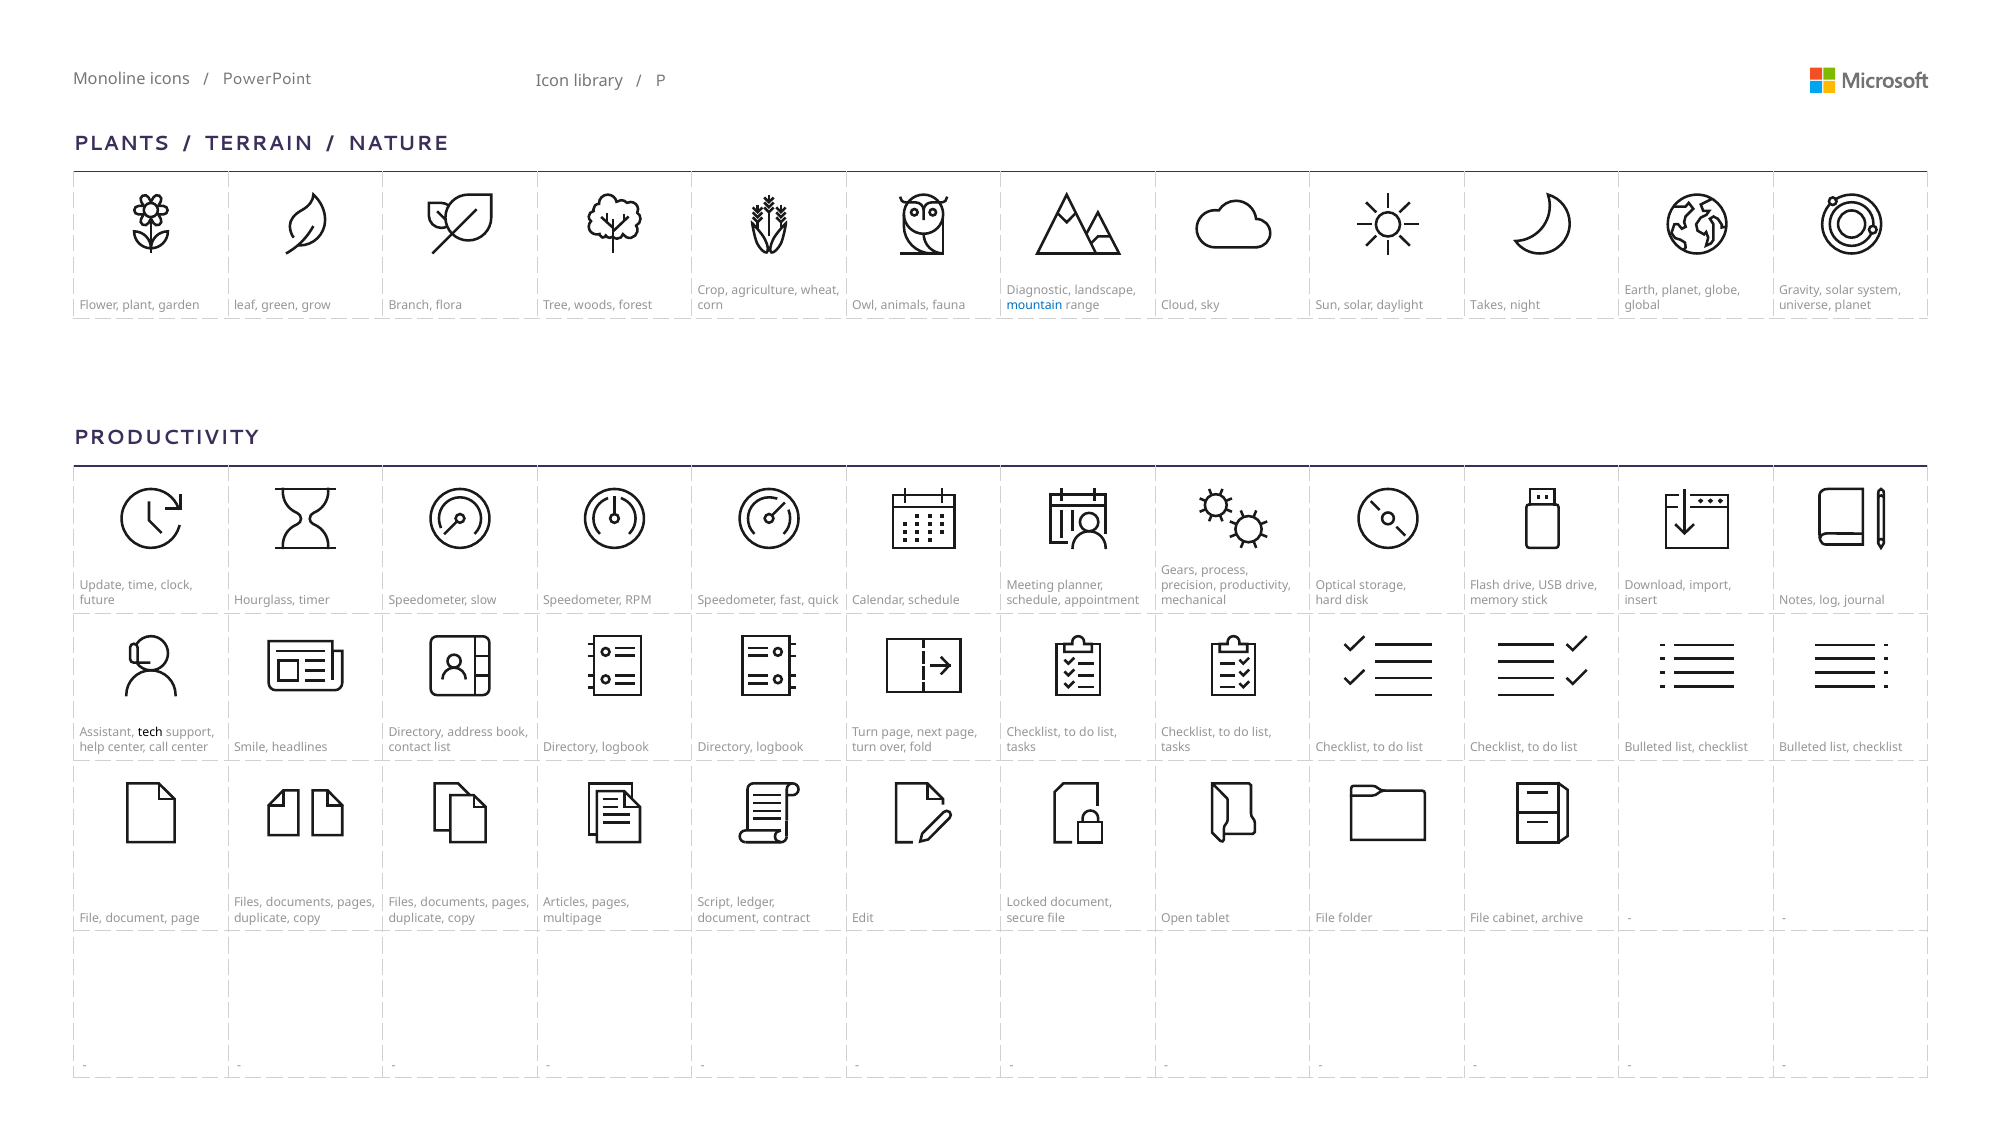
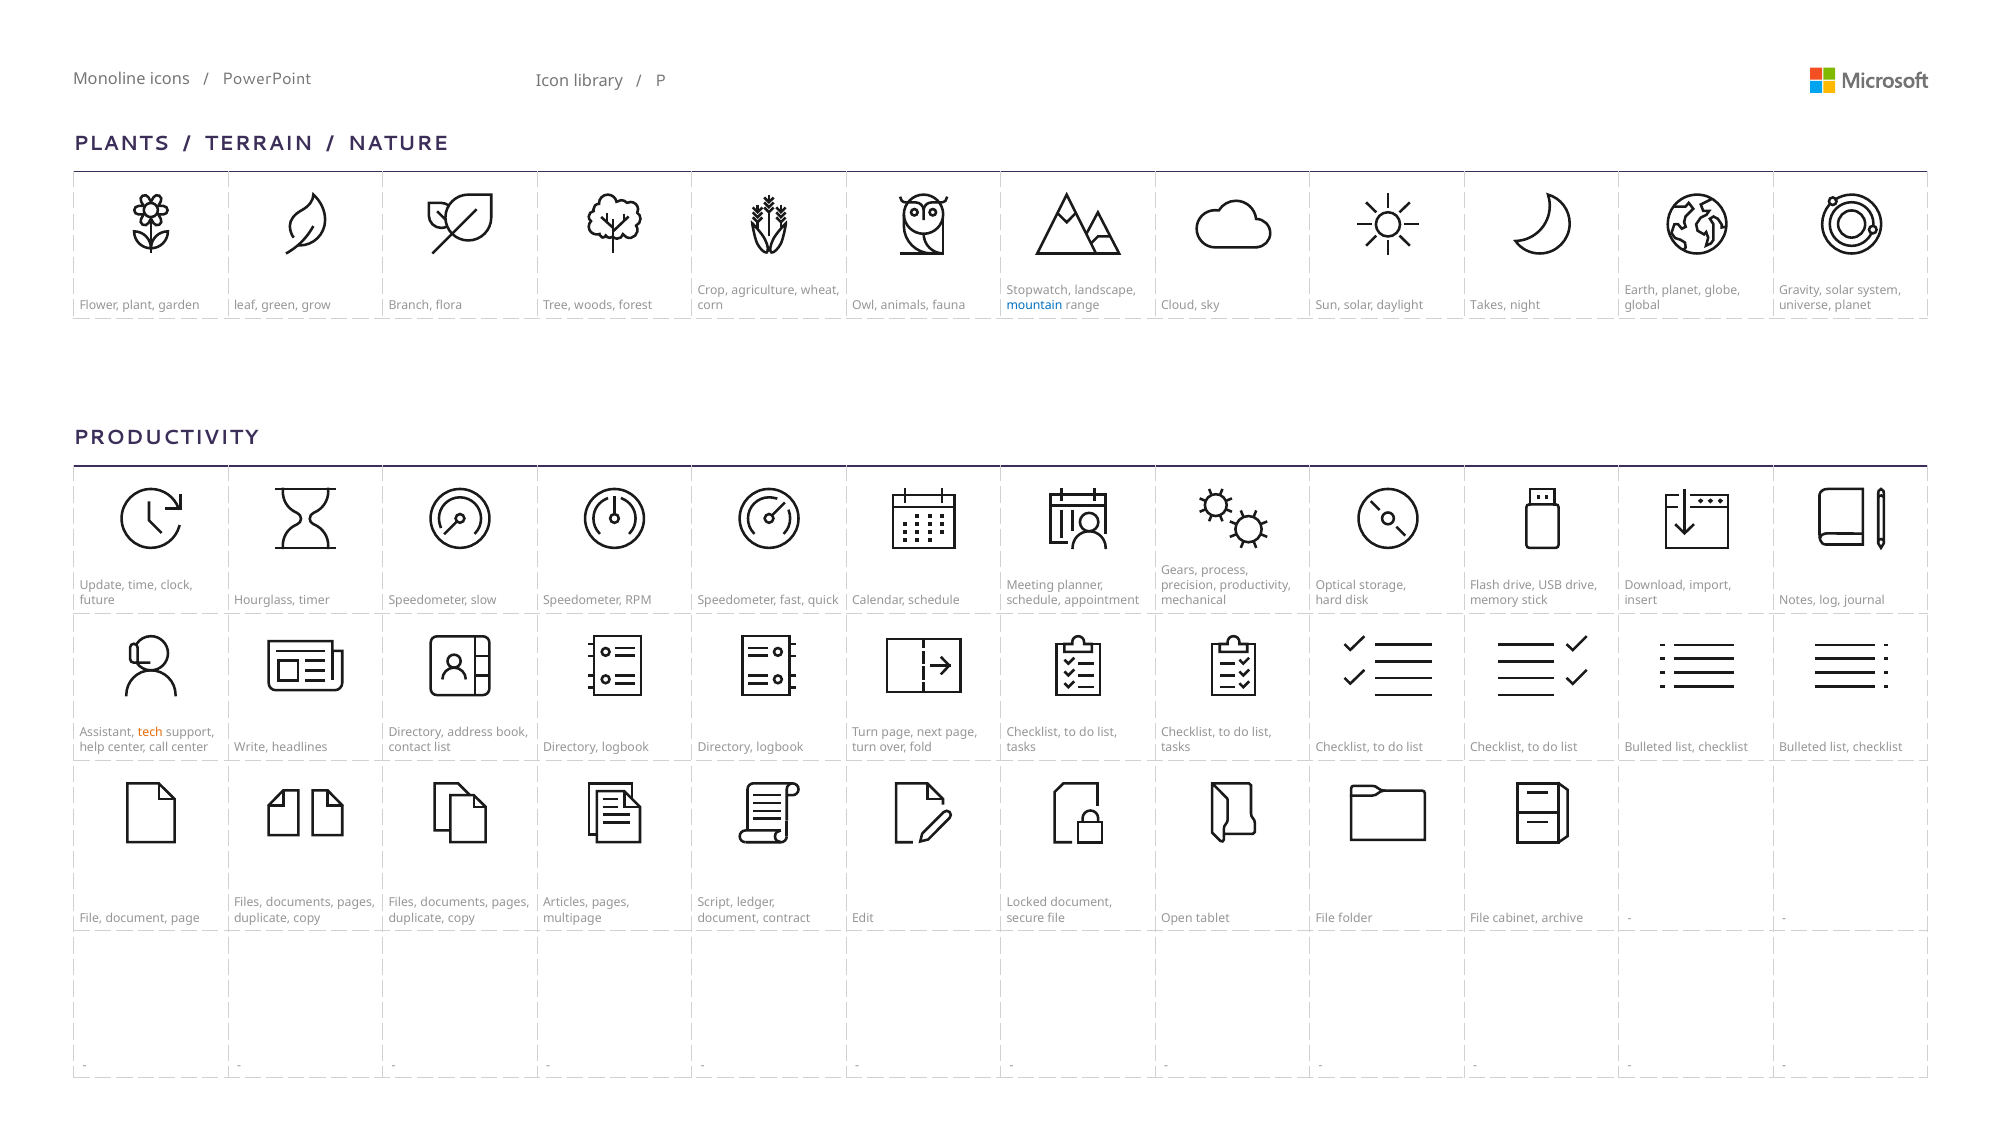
Diagnostic: Diagnostic -> Stopwatch
tech colour: black -> orange
Smile: Smile -> Write
